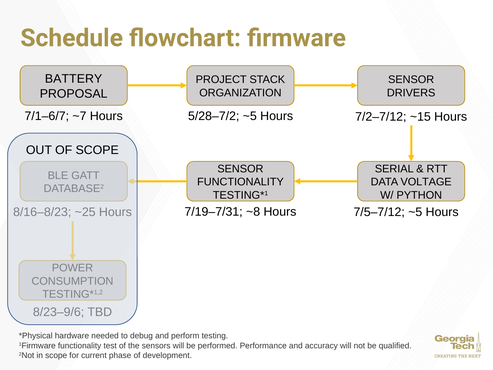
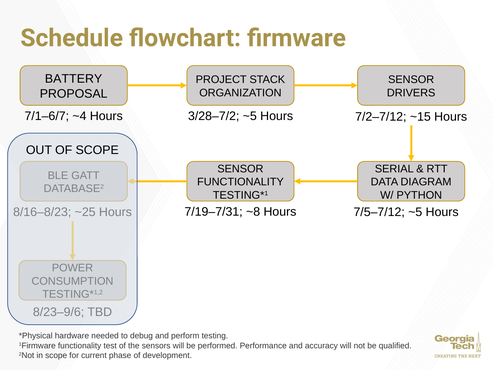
~7: ~7 -> ~4
5/28–7/2: 5/28–7/2 -> 3/28–7/2
VOLTAGE: VOLTAGE -> DIAGRAM
